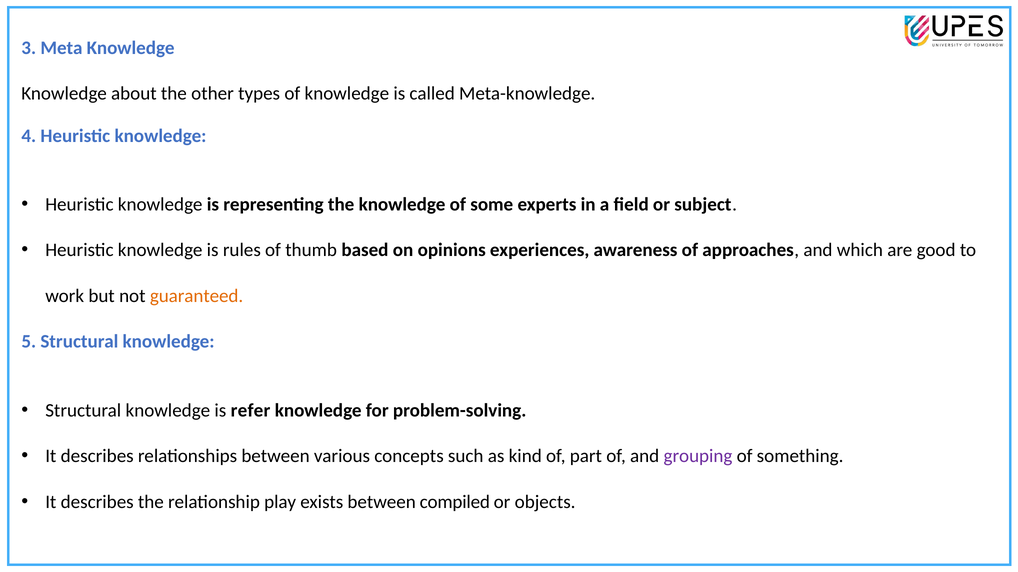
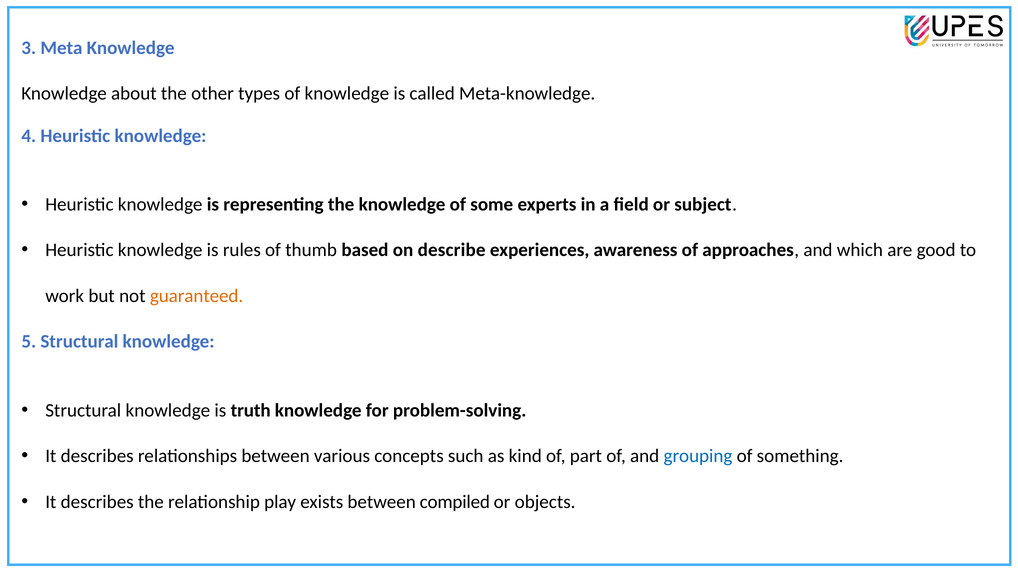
opinions: opinions -> describe
refer: refer -> truth
grouping colour: purple -> blue
